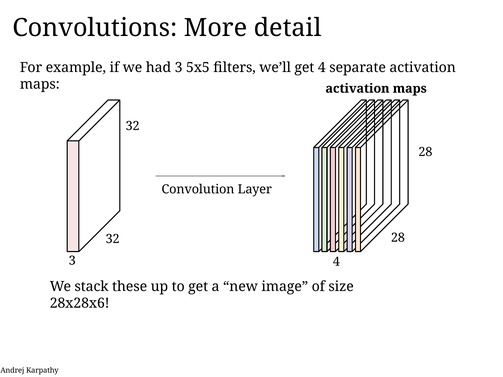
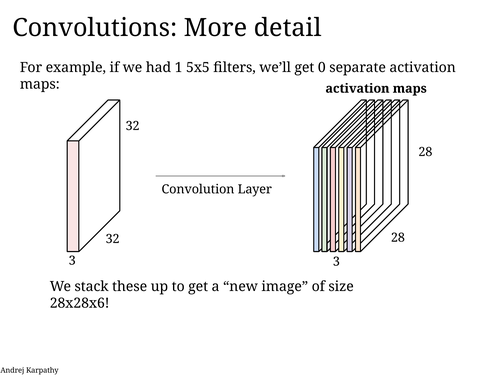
had 3: 3 -> 1
get 4: 4 -> 0
3 4: 4 -> 3
